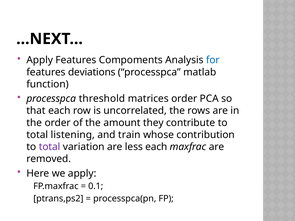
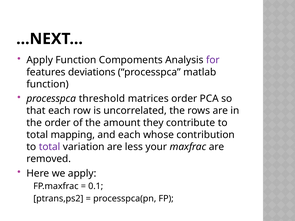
Apply Features: Features -> Function
for colour: blue -> purple
listening: listening -> mapping
and train: train -> each
less each: each -> your
